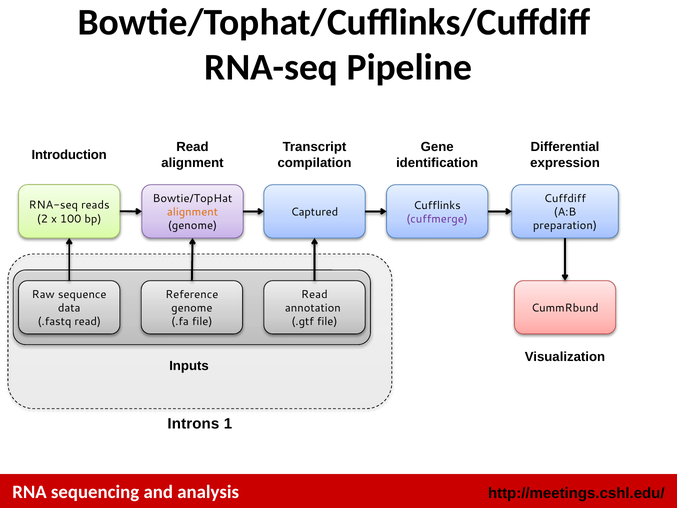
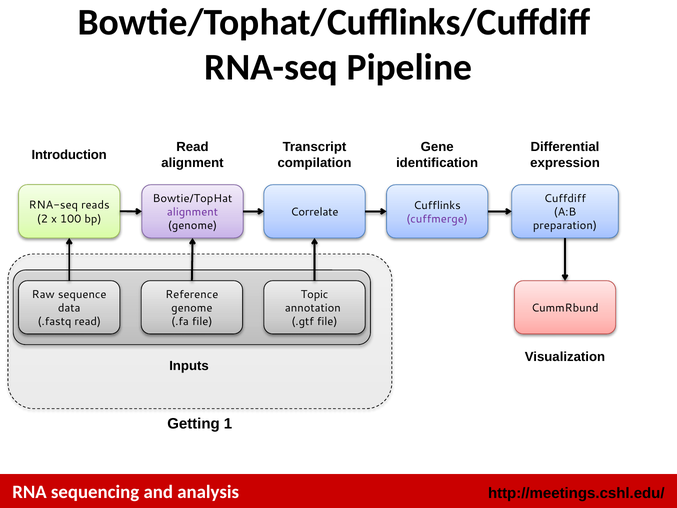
alignment at (192, 212) colour: orange -> purple
Captured: Captured -> Correlate
Read at (314, 294): Read -> Topic
Introns: Introns -> Getting
